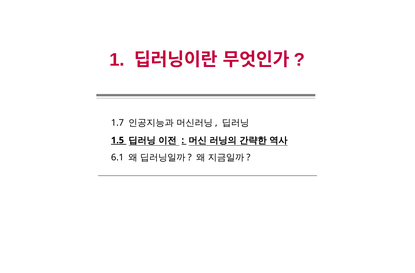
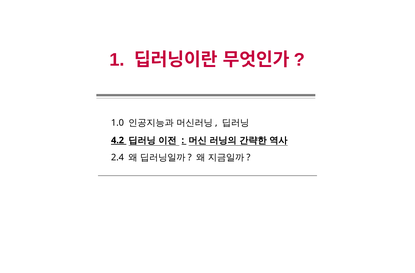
1.7: 1.7 -> 1.0
1.5: 1.5 -> 4.2
6.1: 6.1 -> 2.4
